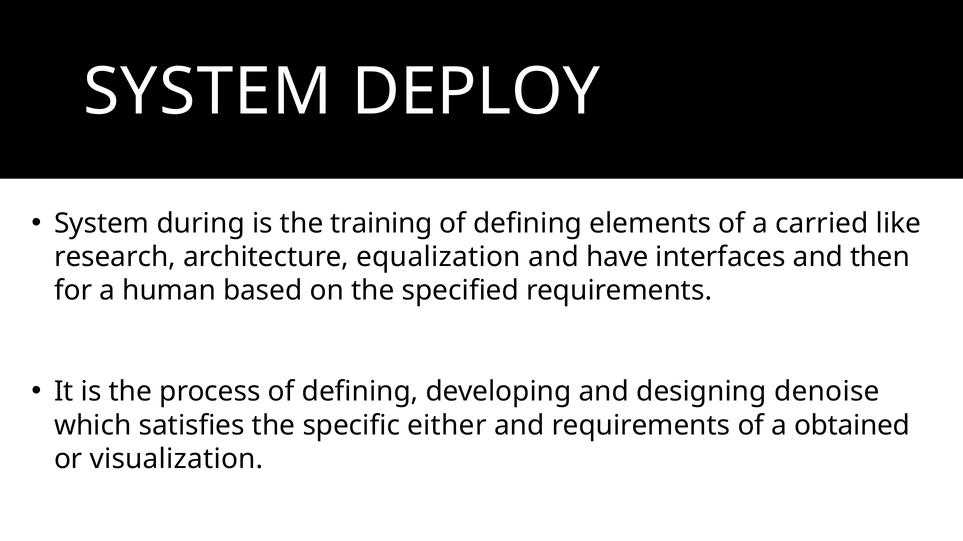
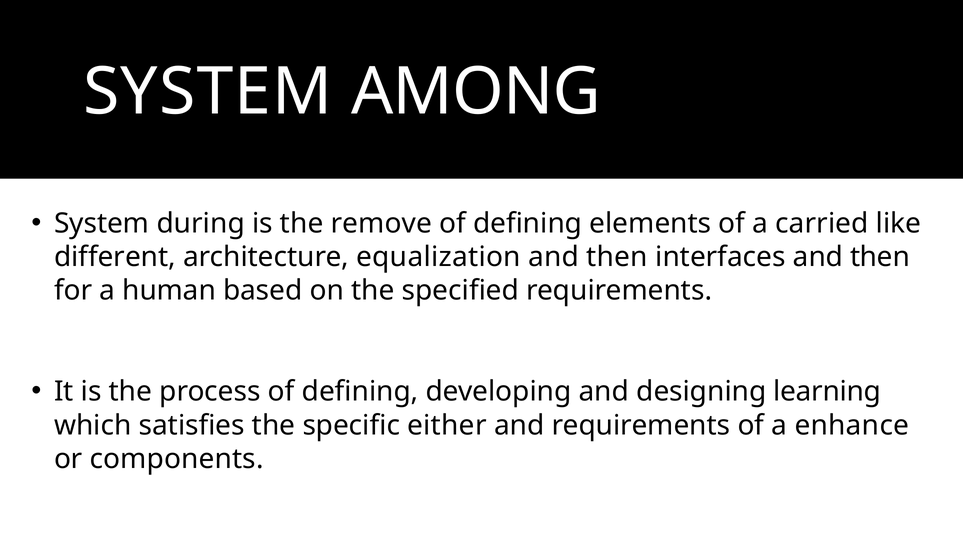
DEPLOY: DEPLOY -> AMONG
training: training -> remove
research: research -> different
have at (617, 257): have -> then
denoise: denoise -> learning
obtained: obtained -> enhance
visualization: visualization -> components
